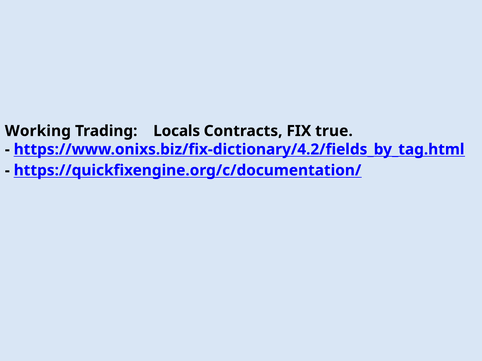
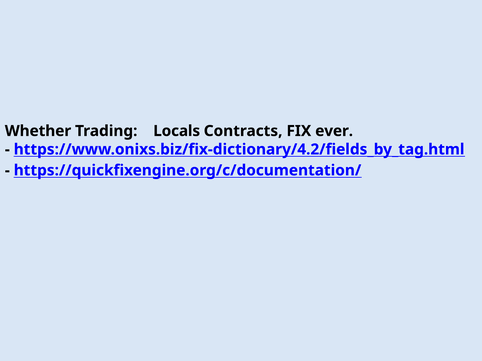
Working: Working -> Whether
true: true -> ever
